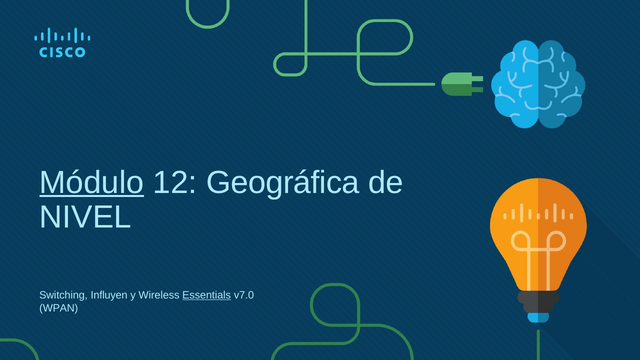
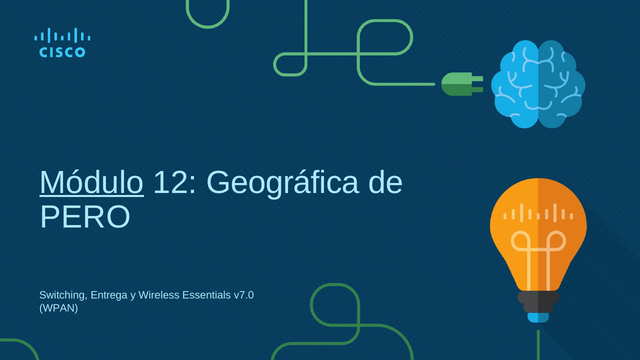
NIVEL: NIVEL -> PERO
Influyen: Influyen -> Entrega
Essentials underline: present -> none
